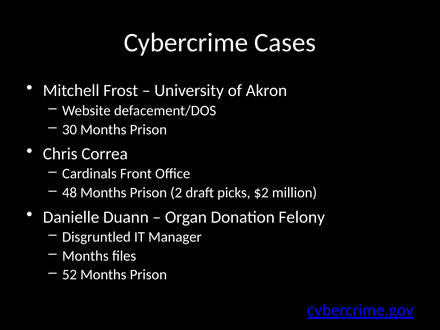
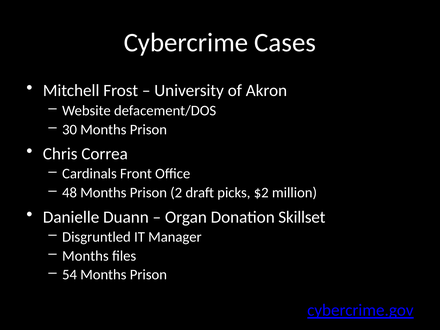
Felony: Felony -> Skillset
52: 52 -> 54
